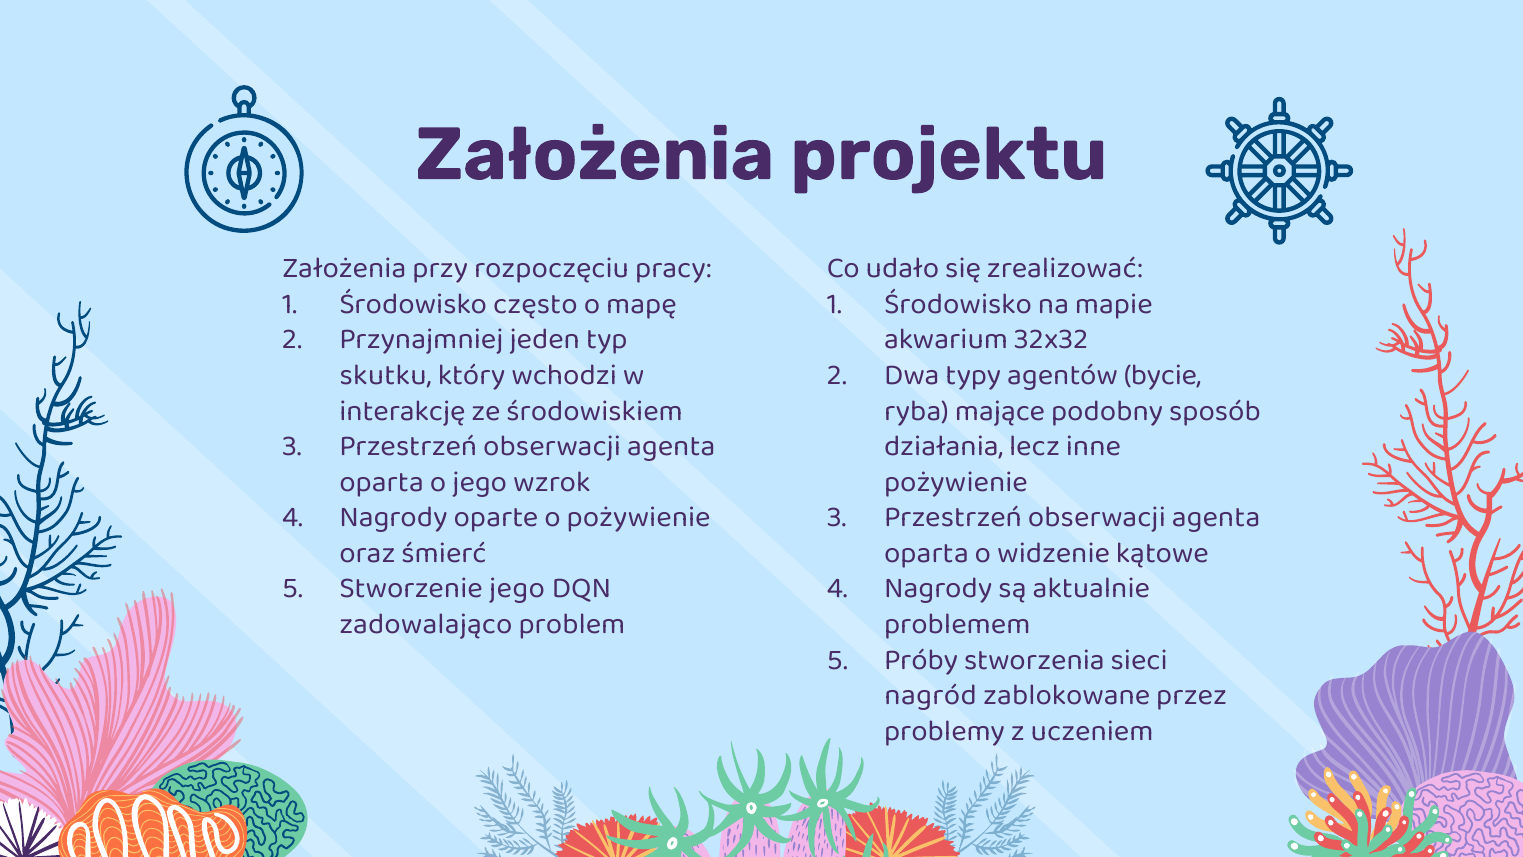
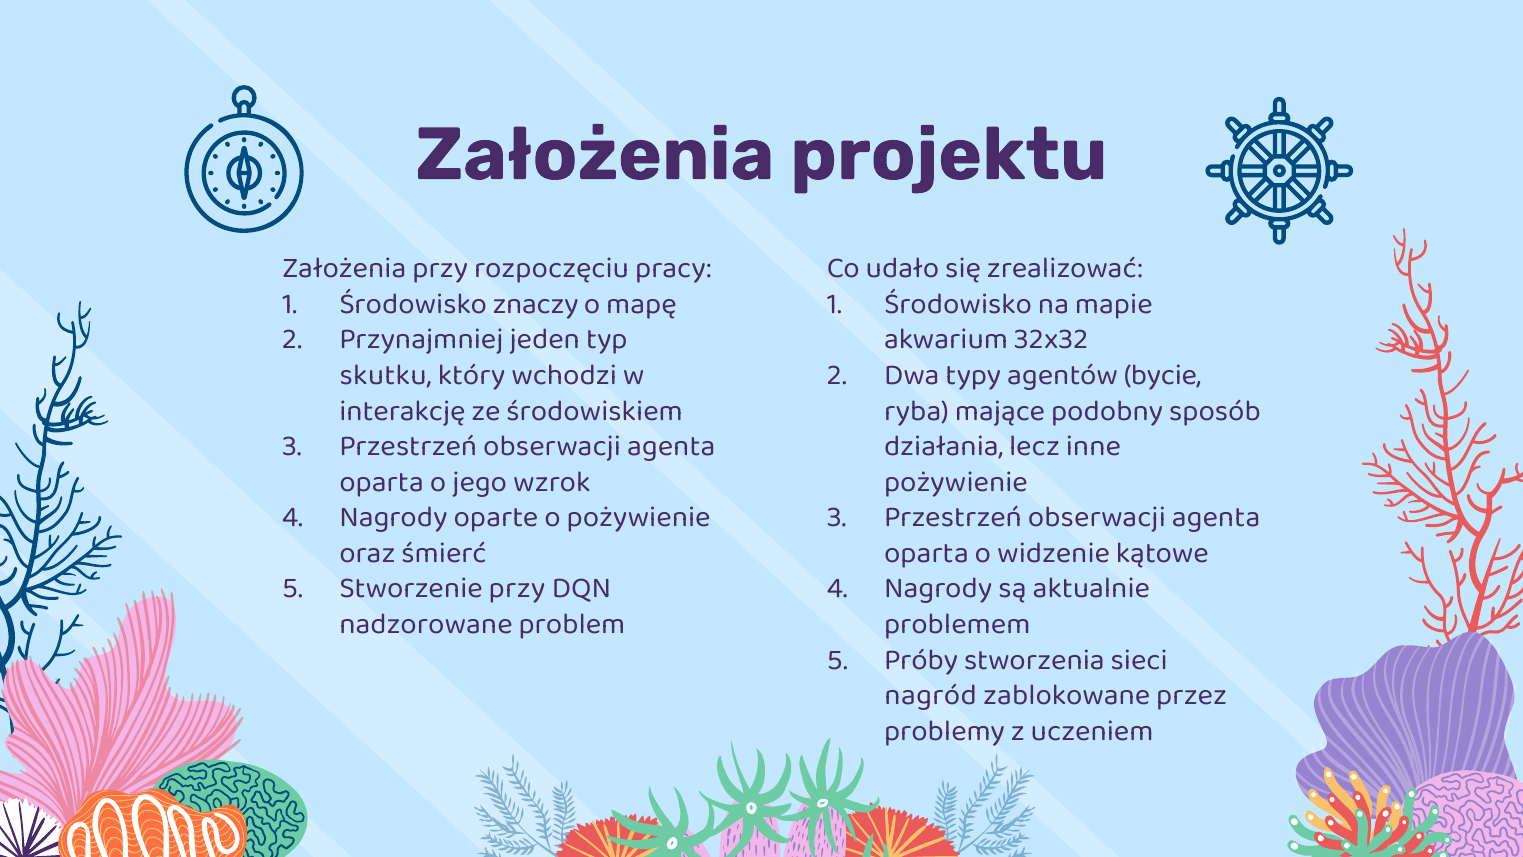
często: często -> znaczy
Stworzenie jego: jego -> przy
zadowalająco: zadowalająco -> nadzorowane
